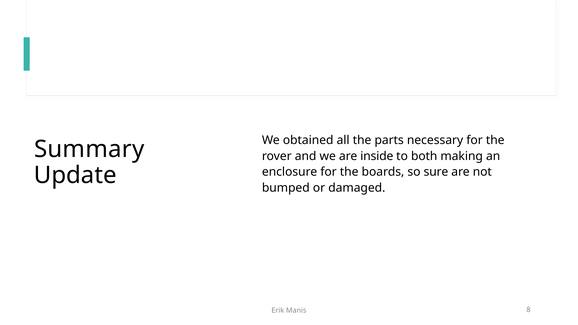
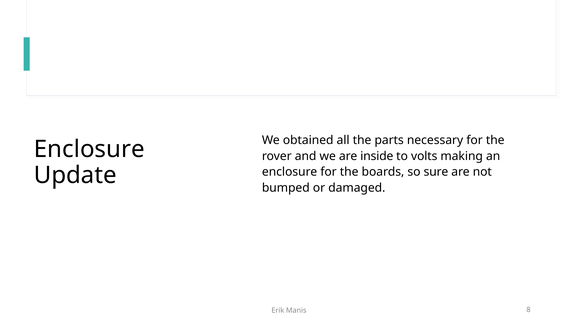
Summary at (89, 149): Summary -> Enclosure
both: both -> volts
